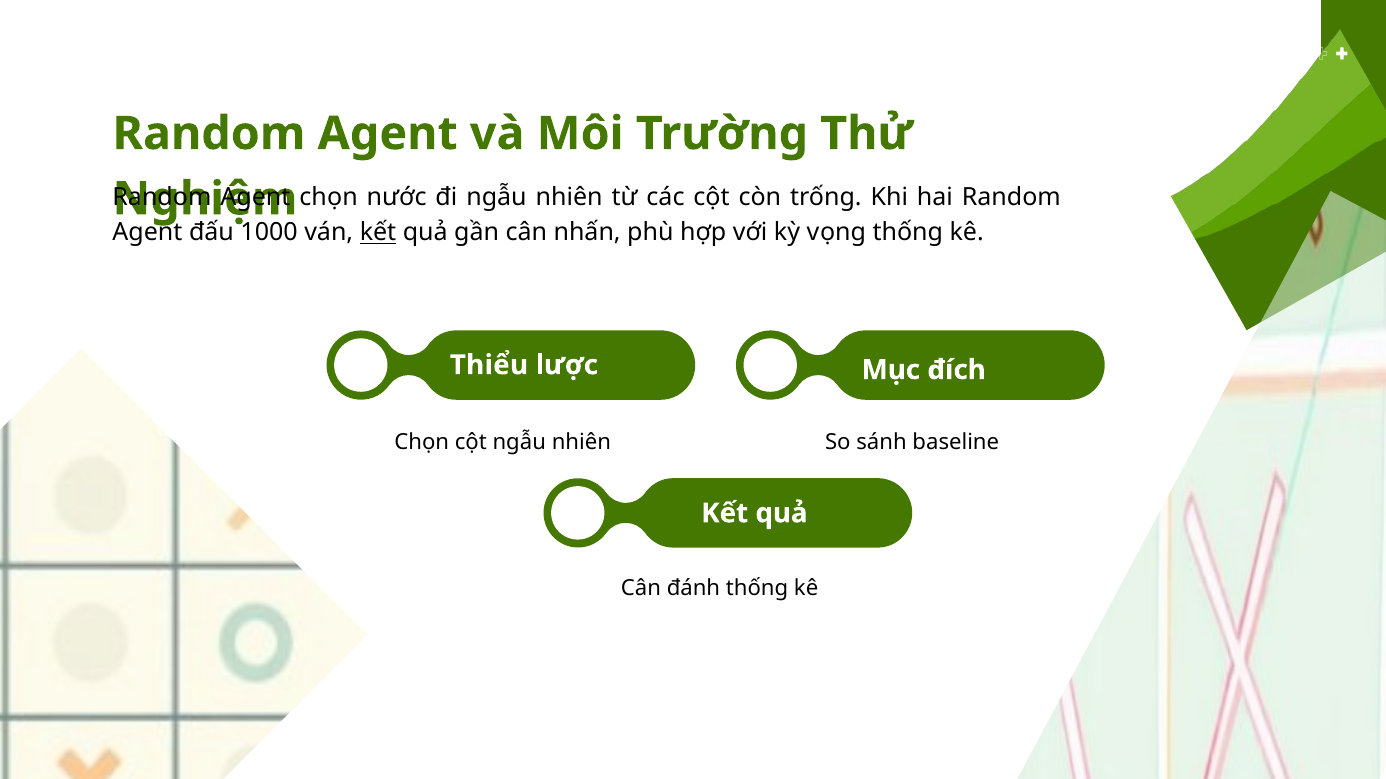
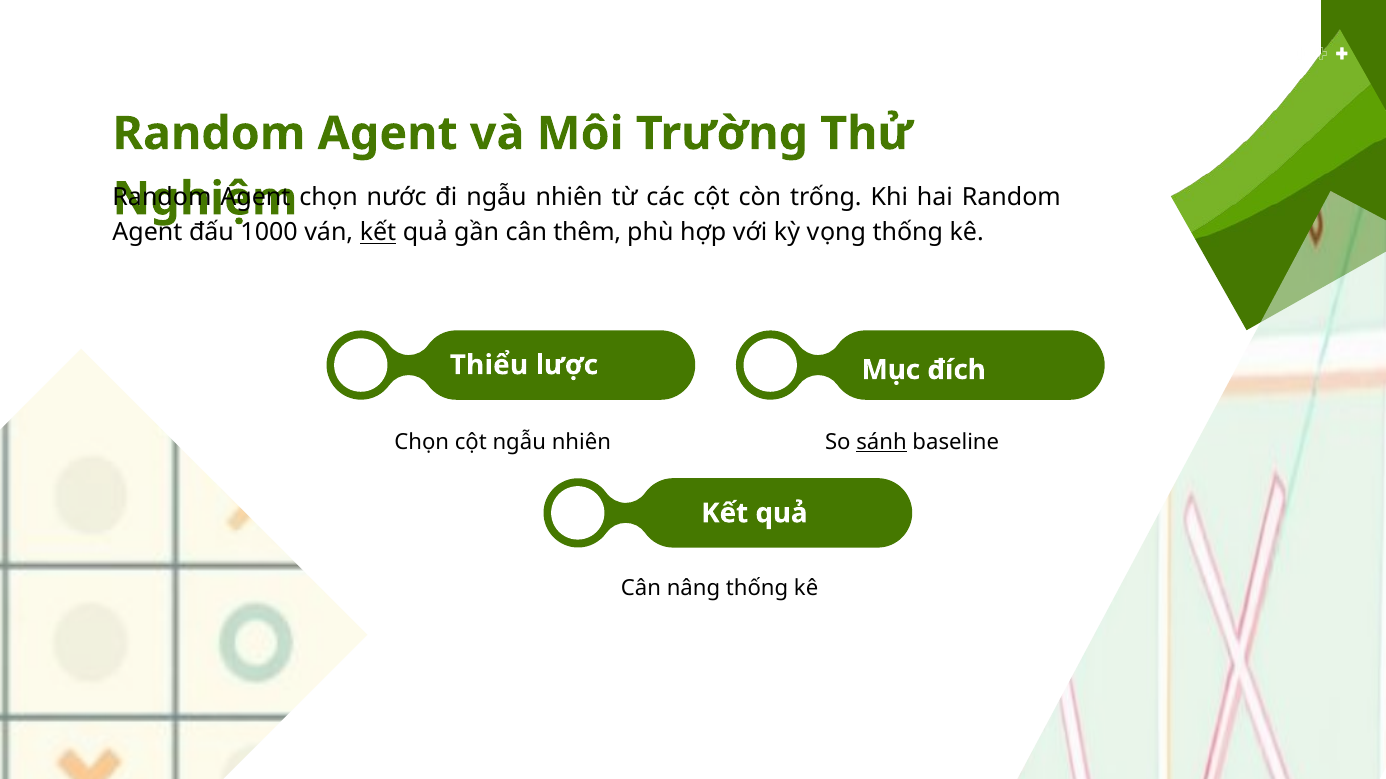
nhấn: nhấn -> thêm
sánh underline: none -> present
đánh: đánh -> nâng
